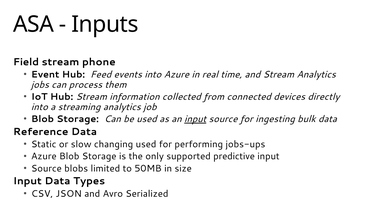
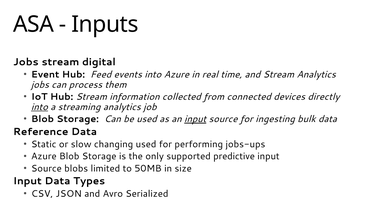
Field at (26, 62): Field -> Jobs
phone: phone -> digital
into at (39, 107) underline: none -> present
